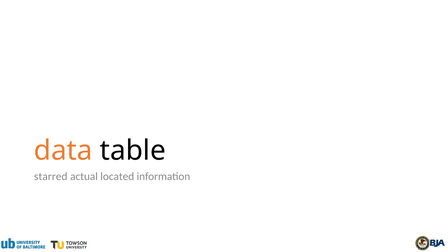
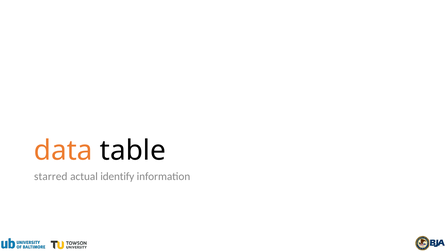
located: located -> identify
